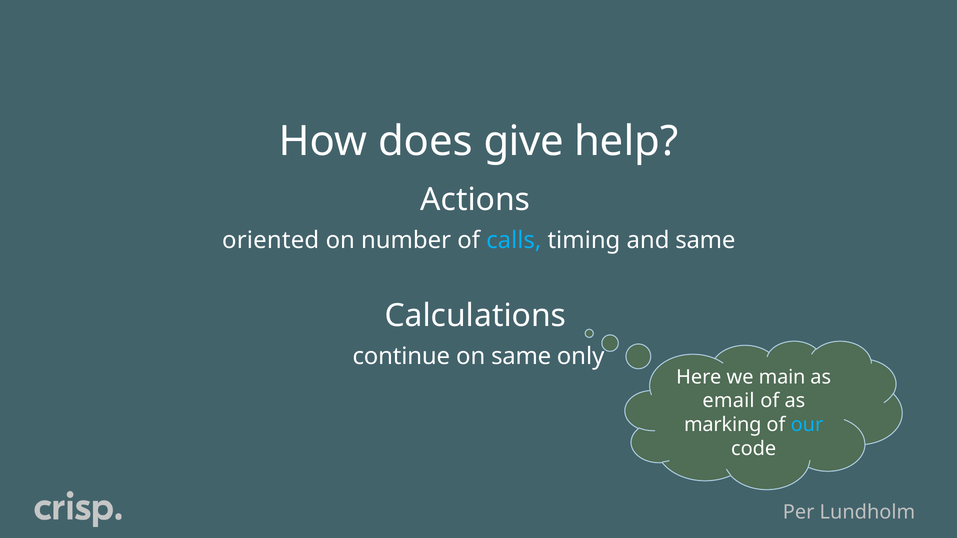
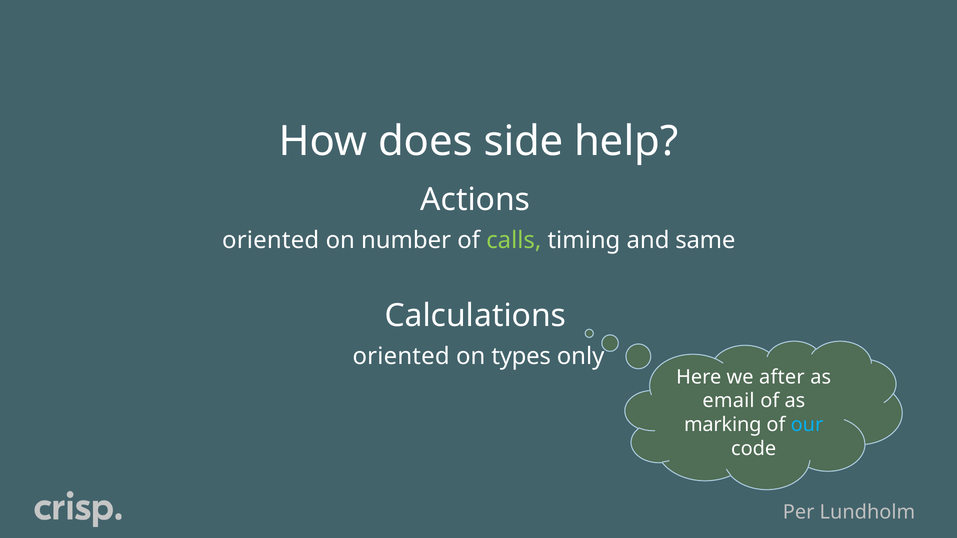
give: give -> side
calls colour: light blue -> light green
continue at (401, 356): continue -> oriented
on same: same -> types
main: main -> after
